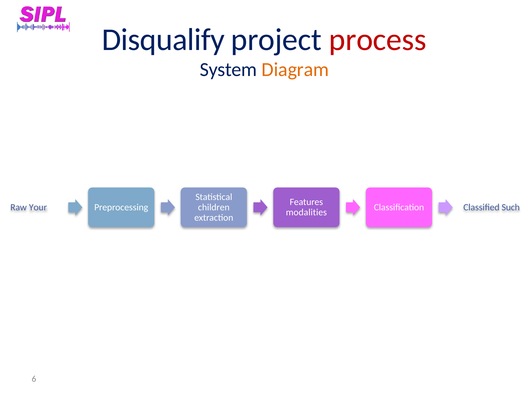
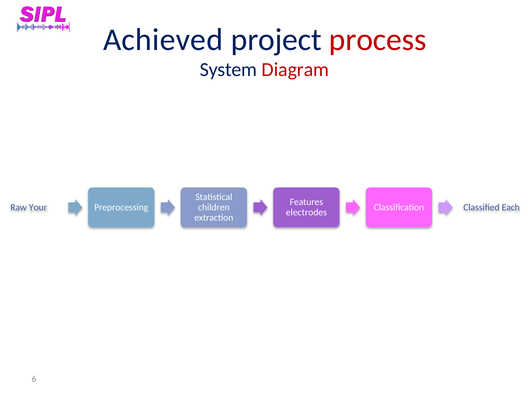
Disqualify: Disqualify -> Achieved
Diagram colour: orange -> red
Such: Such -> Each
modalities: modalities -> electrodes
